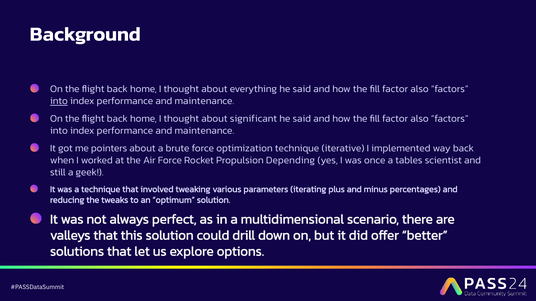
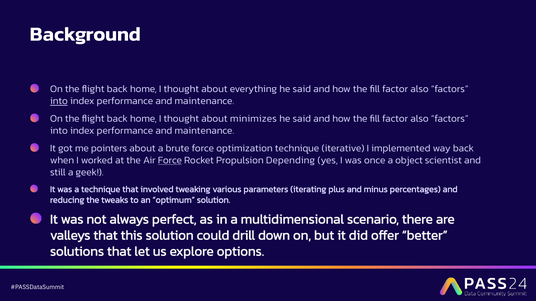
significant: significant -> minimizes
Force at (170, 160) underline: none -> present
tables: tables -> object
